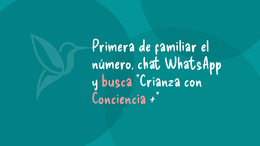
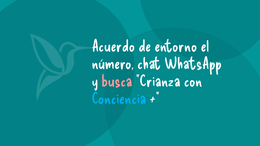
Primera: Primera -> Acuerdo
familiar: familiar -> entorno
Conciencia colour: pink -> light blue
